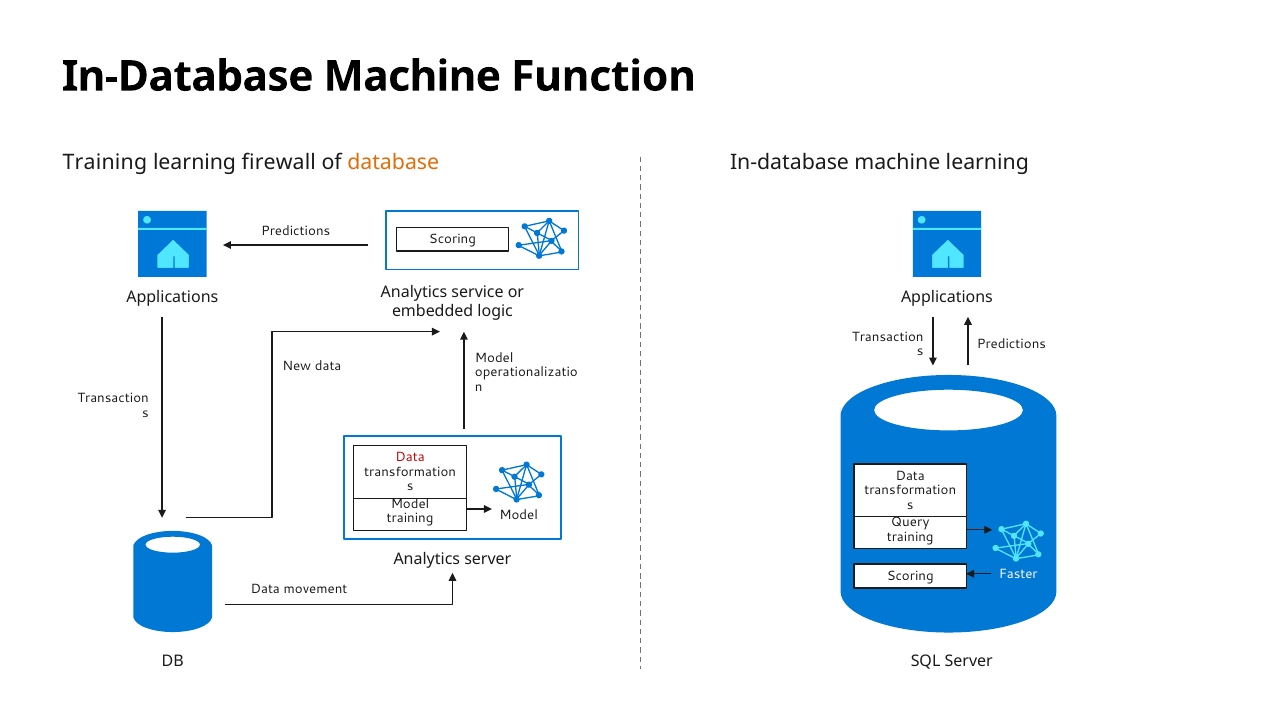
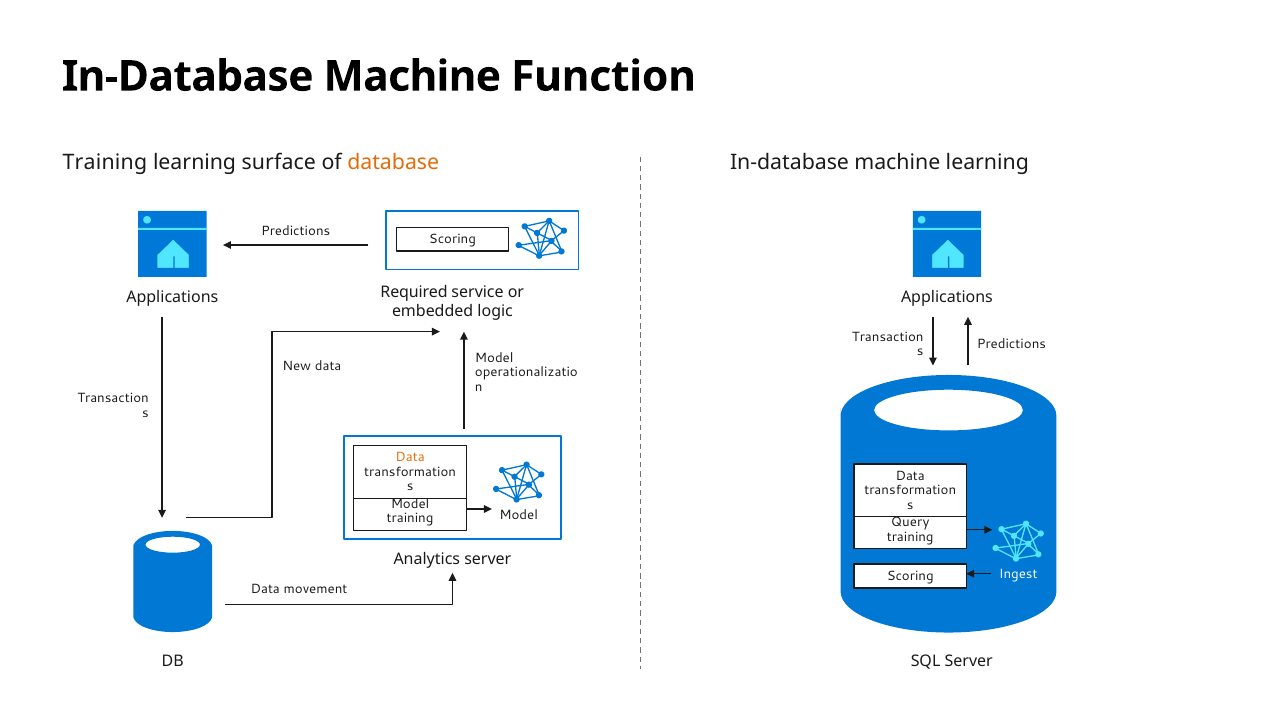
firewall: firewall -> surface
Analytics at (414, 292): Analytics -> Required
Data at (410, 458) colour: red -> orange
Faster: Faster -> Ingest
